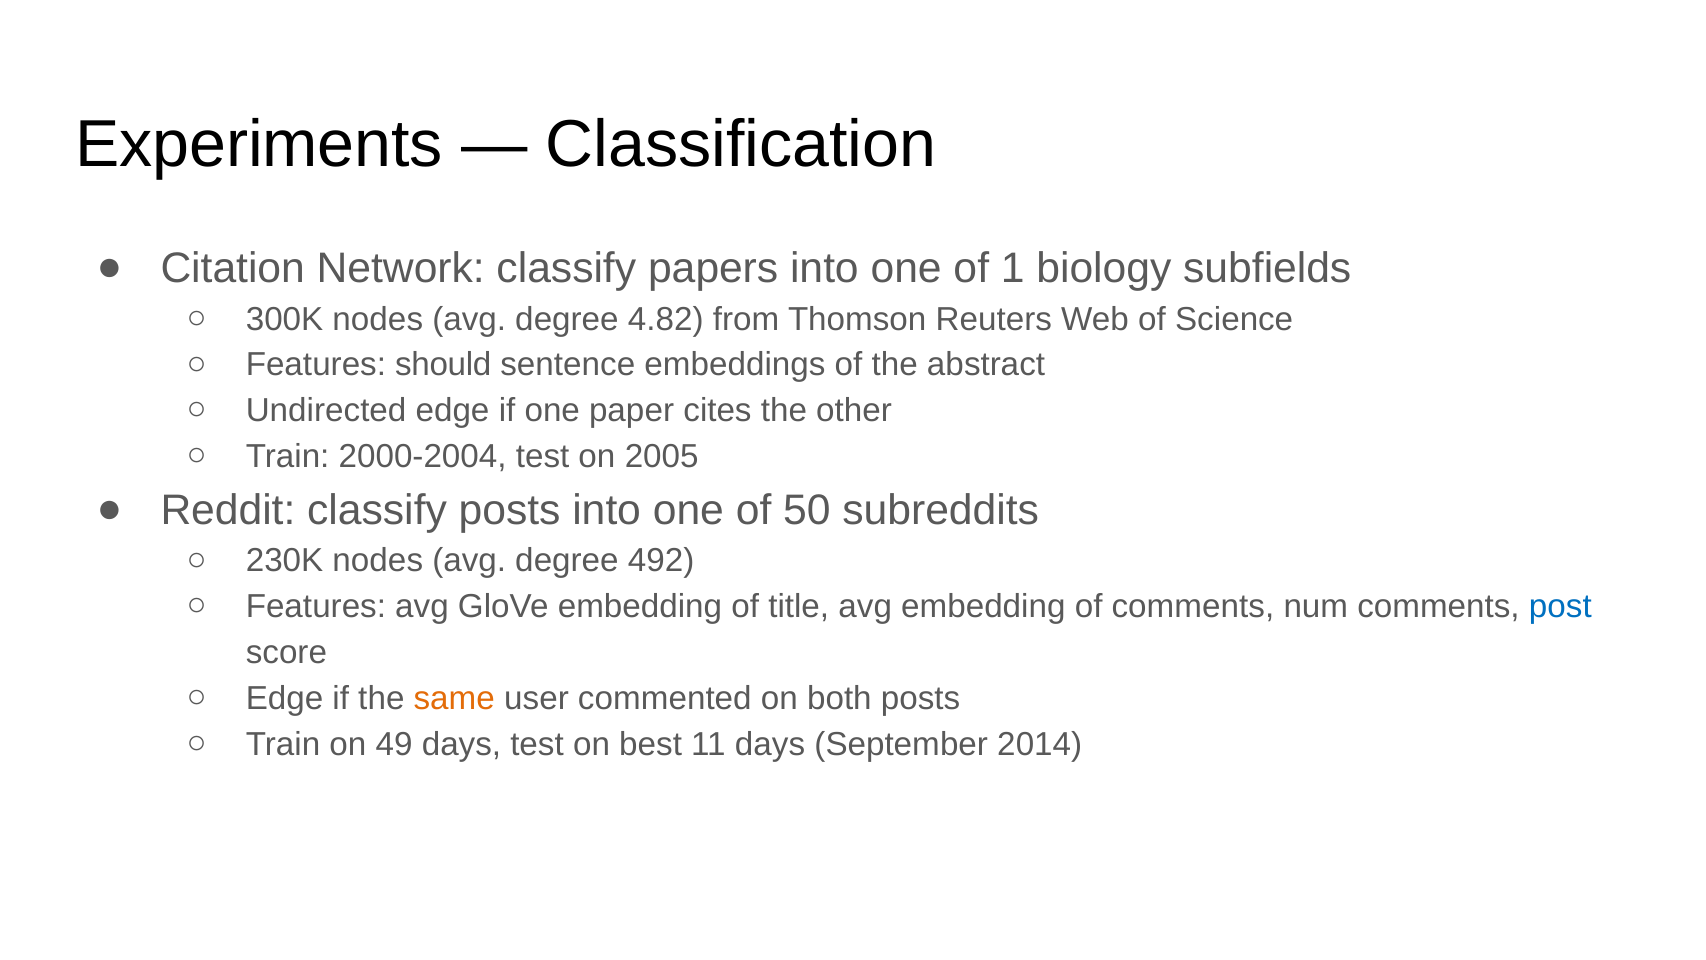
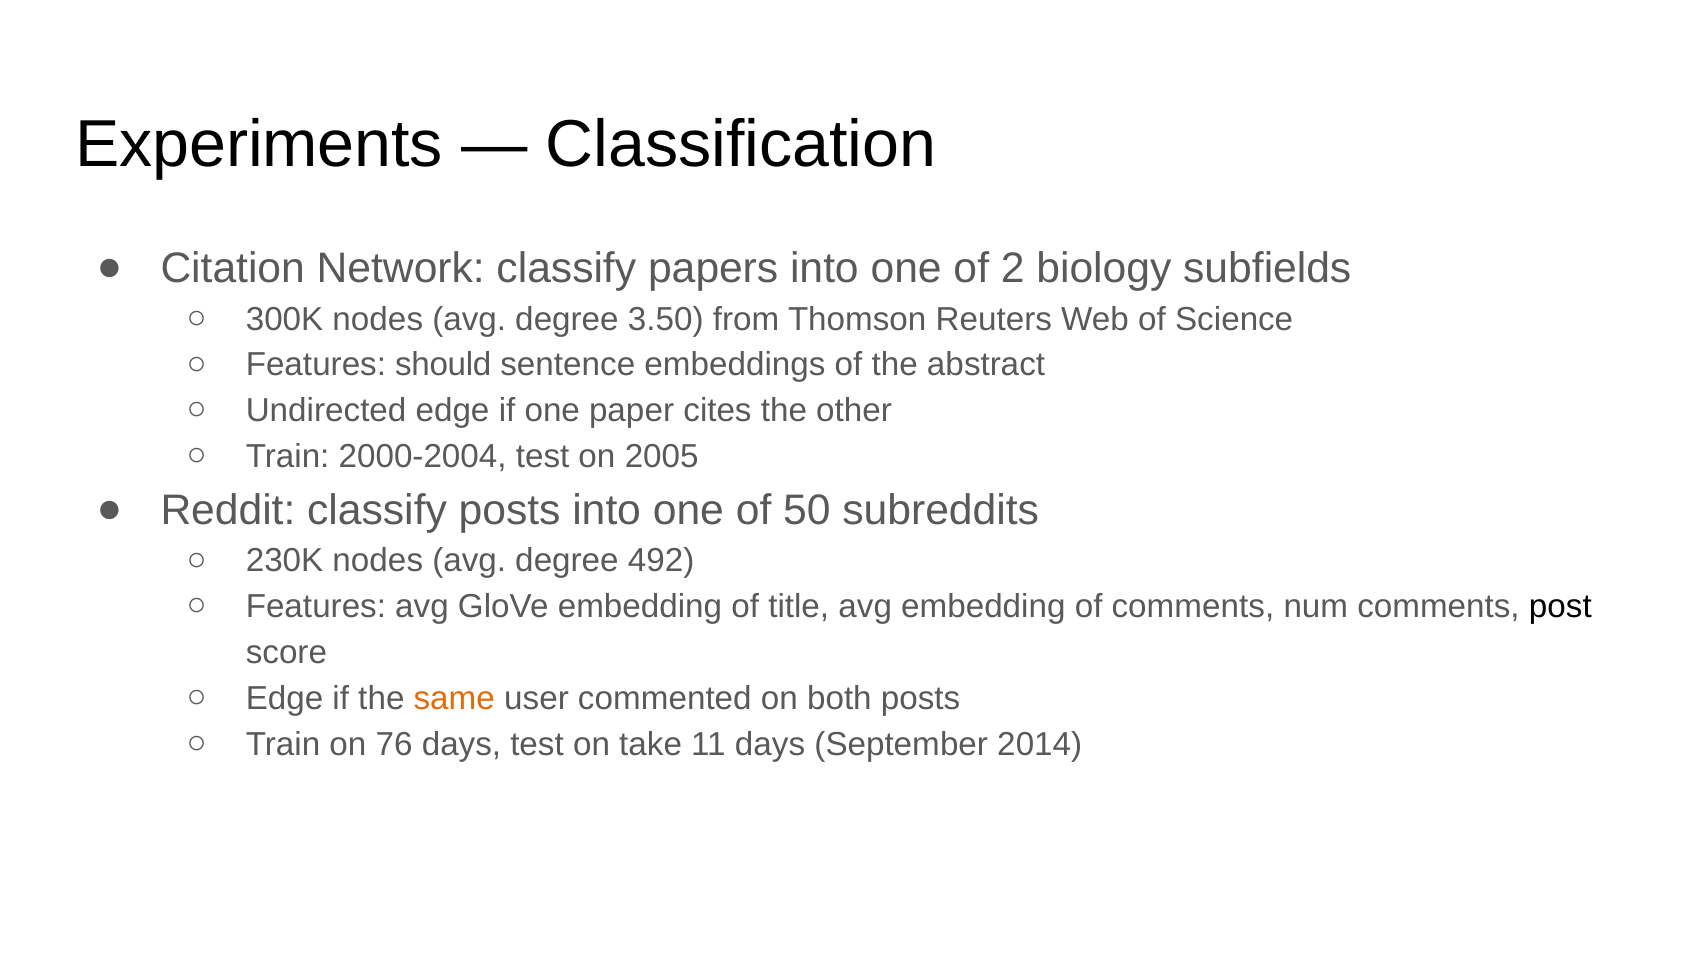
1: 1 -> 2
4.82: 4.82 -> 3.50
post colour: blue -> black
49: 49 -> 76
best: best -> take
